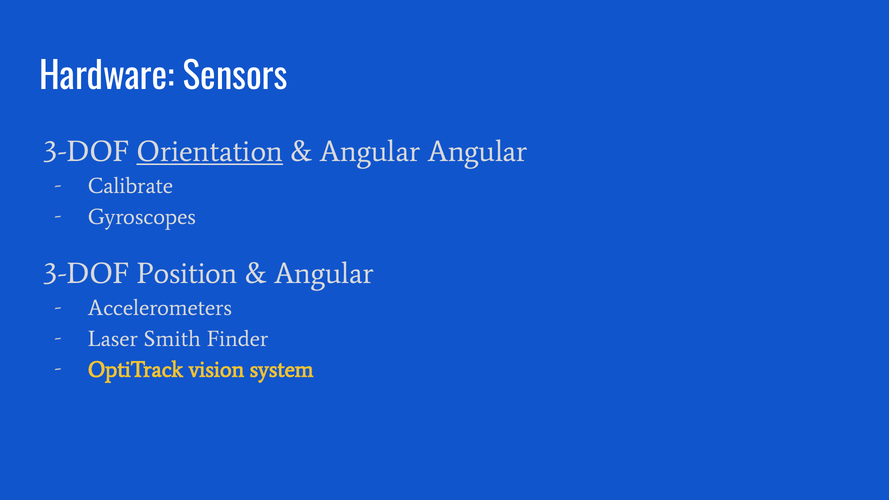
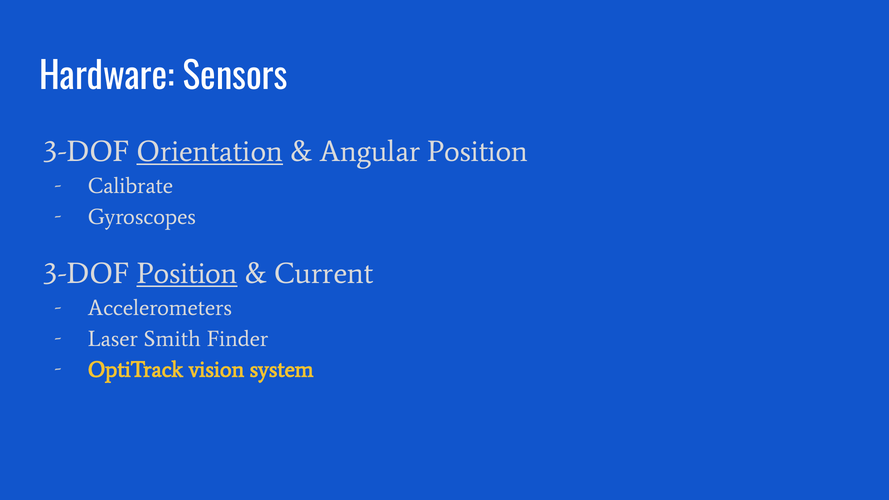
Angular Angular: Angular -> Position
Position at (187, 274) underline: none -> present
Angular at (324, 274): Angular -> Current
